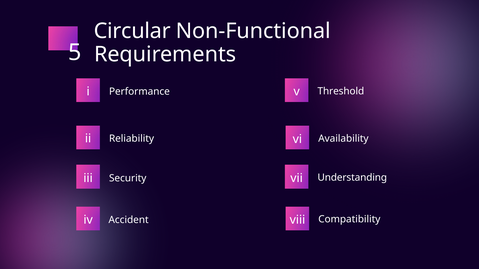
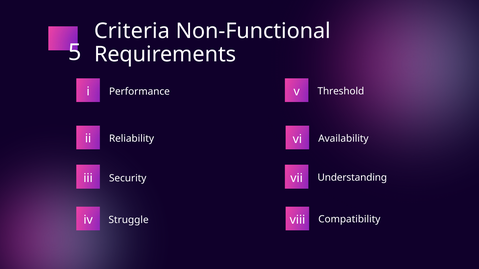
Circular: Circular -> Criteria
Accident: Accident -> Struggle
